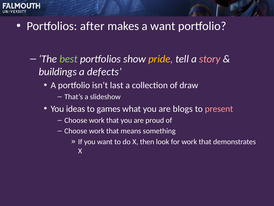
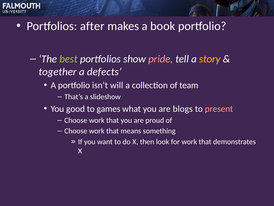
a want: want -> book
pride colour: yellow -> pink
story colour: pink -> yellow
buildings: buildings -> together
last: last -> will
draw: draw -> team
ideas: ideas -> good
